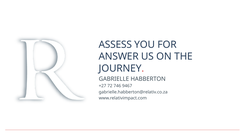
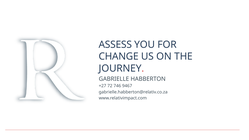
ANSWER: ANSWER -> CHANGE
